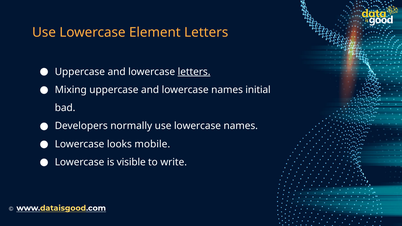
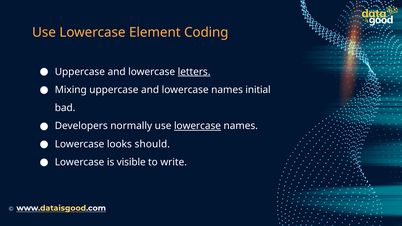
Element Letters: Letters -> Coding
lowercase at (197, 126) underline: none -> present
mobile: mobile -> should
